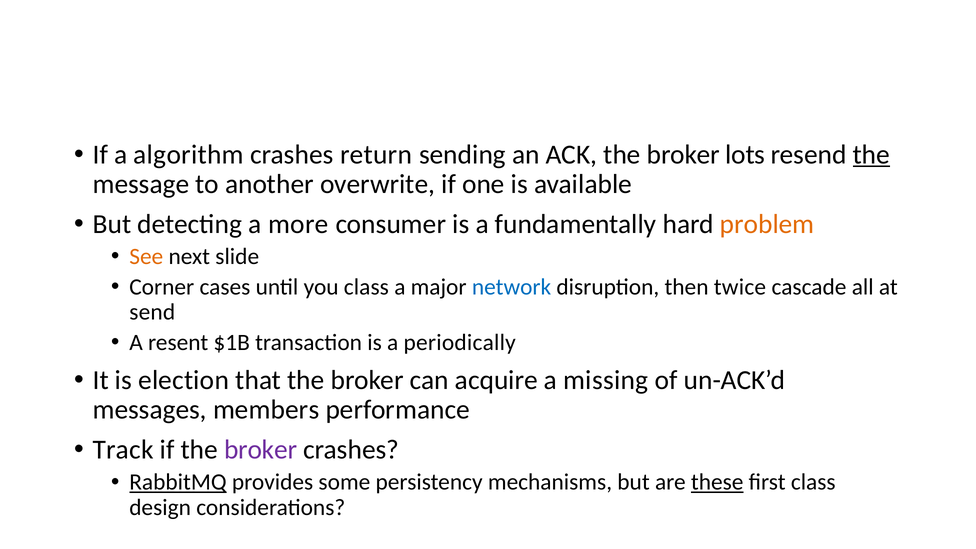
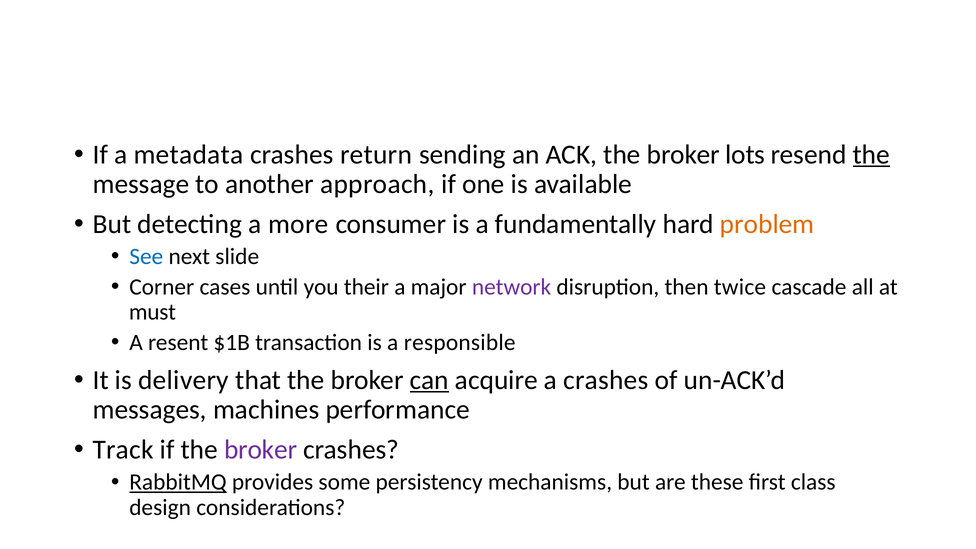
algorithm: algorithm -> metadata
overwrite: overwrite -> approach
See colour: orange -> blue
you class: class -> their
network colour: blue -> purple
send: send -> must
periodically: periodically -> responsible
election: election -> delivery
can underline: none -> present
a missing: missing -> crashes
members: members -> machines
these underline: present -> none
